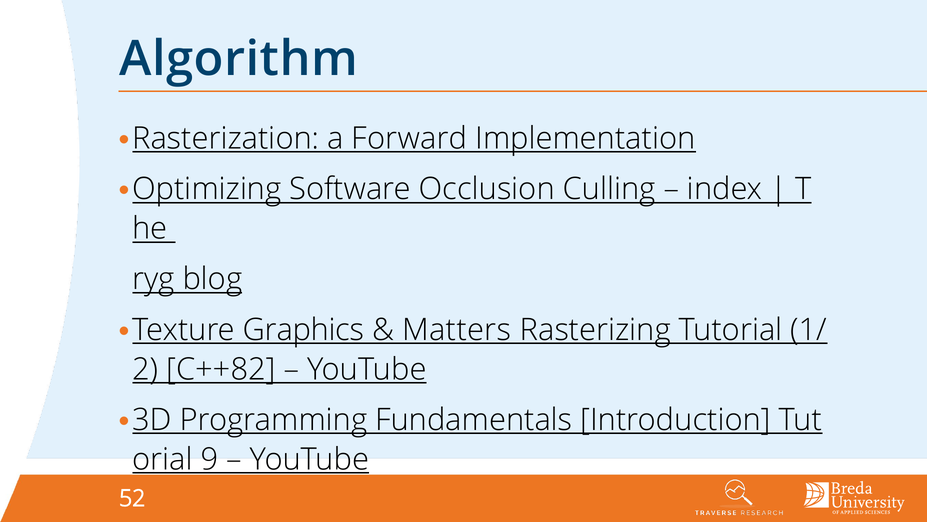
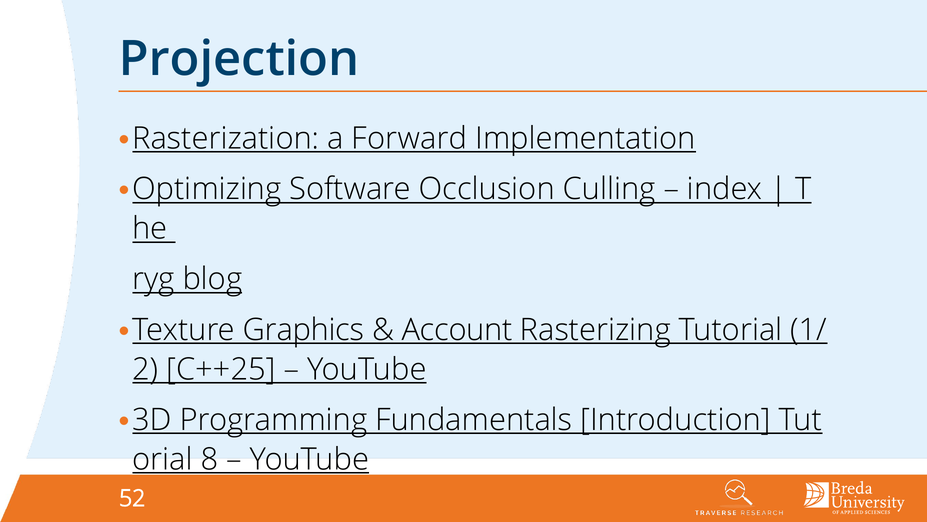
Algorithm: Algorithm -> Projection
Matters: Matters -> Account
C++82: C++82 -> C++25
9: 9 -> 8
